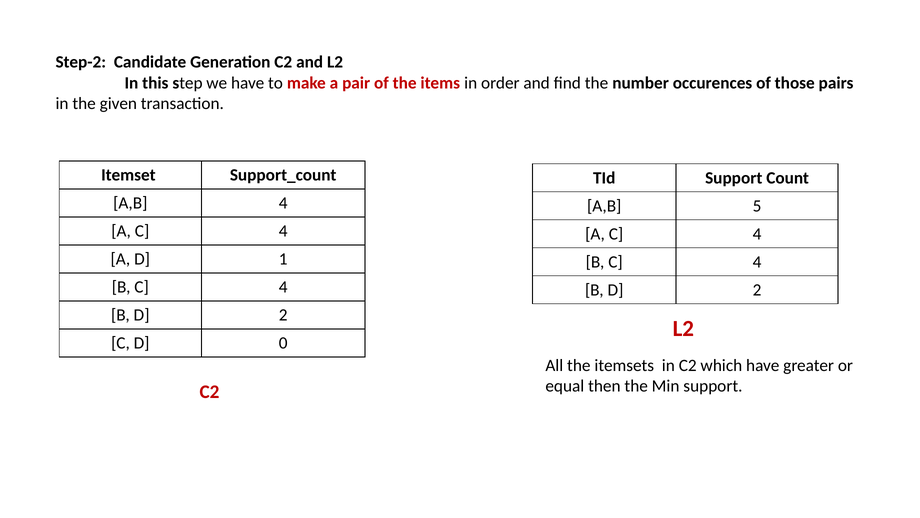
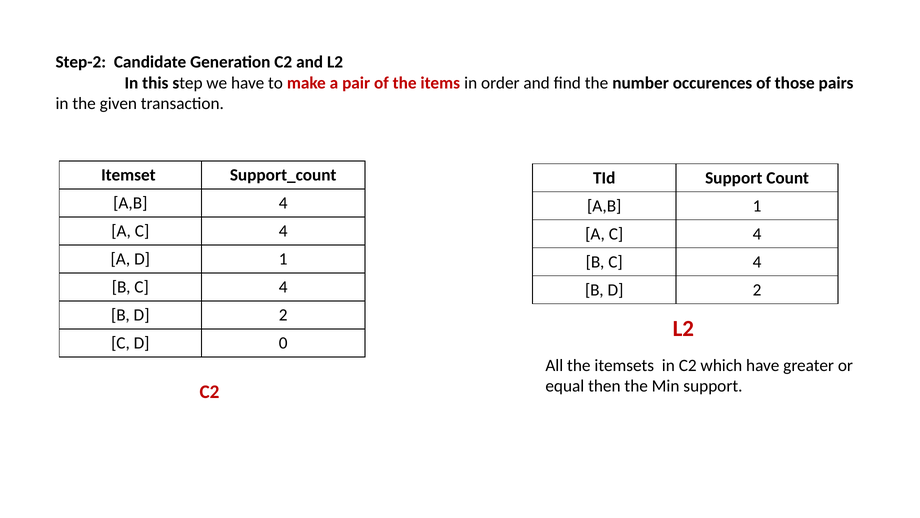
A,B 5: 5 -> 1
